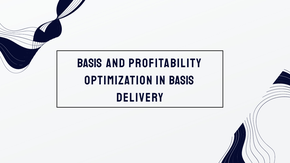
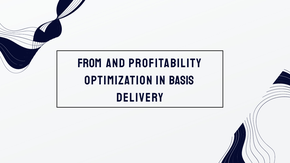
BASIS at (90, 63): BASIS -> FROM
